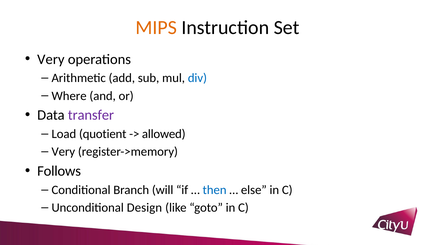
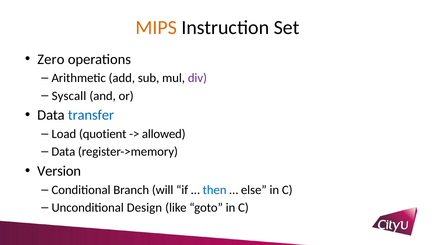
Very at (51, 59): Very -> Zero
div colour: blue -> purple
Where: Where -> Syscall
transfer colour: purple -> blue
Very at (63, 152): Very -> Data
Follows: Follows -> Version
